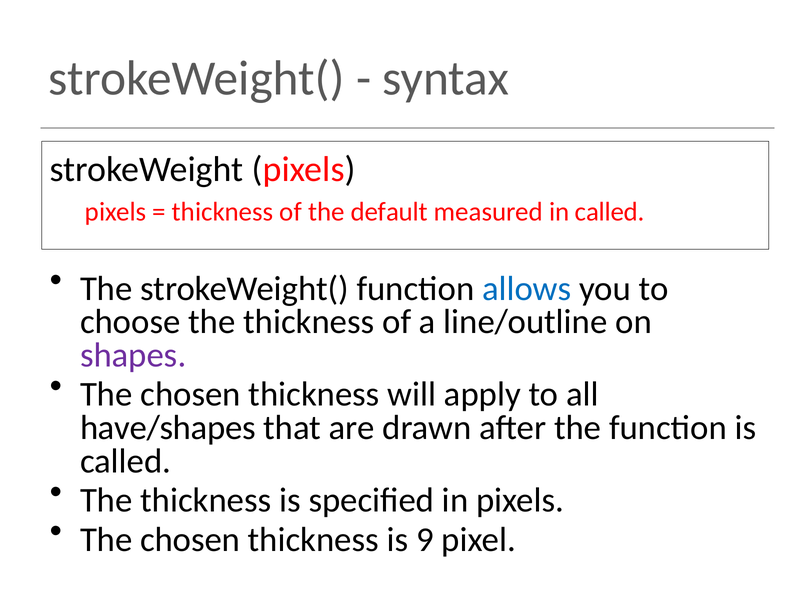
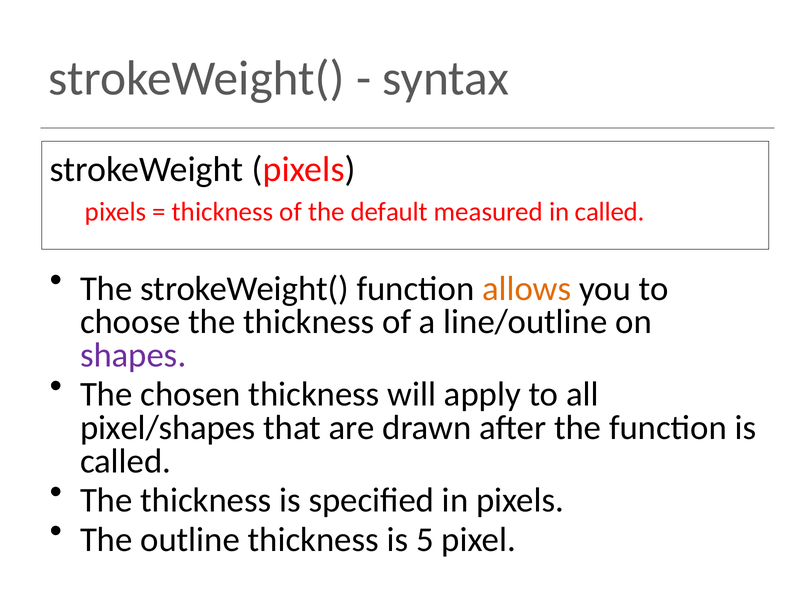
allows colour: blue -> orange
have/shapes: have/shapes -> pixel/shapes
chosen at (190, 540): chosen -> outline
9: 9 -> 5
